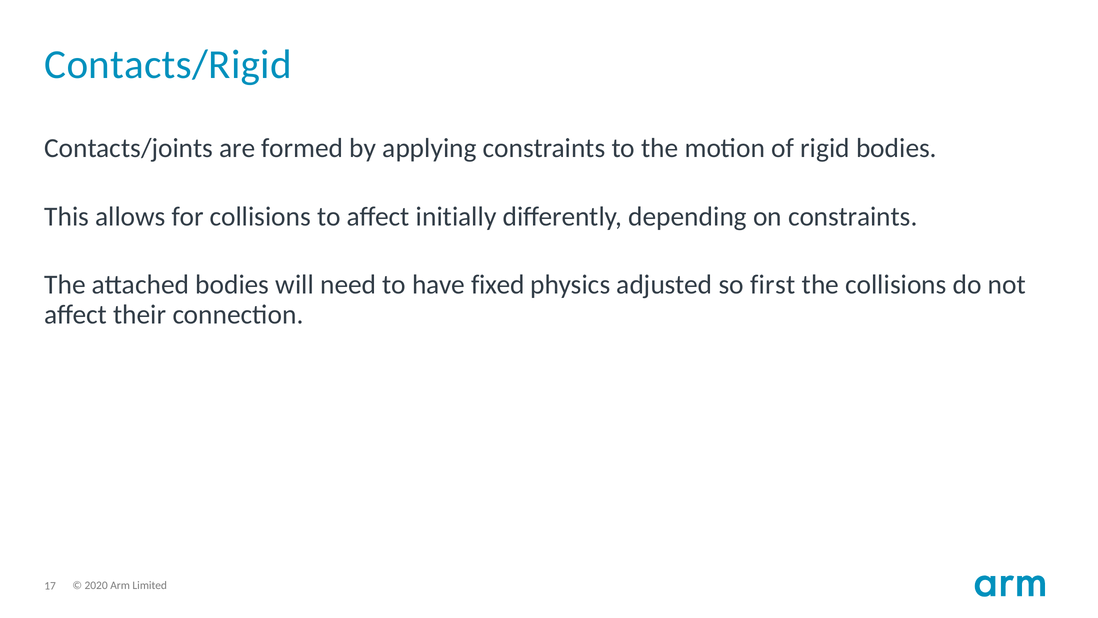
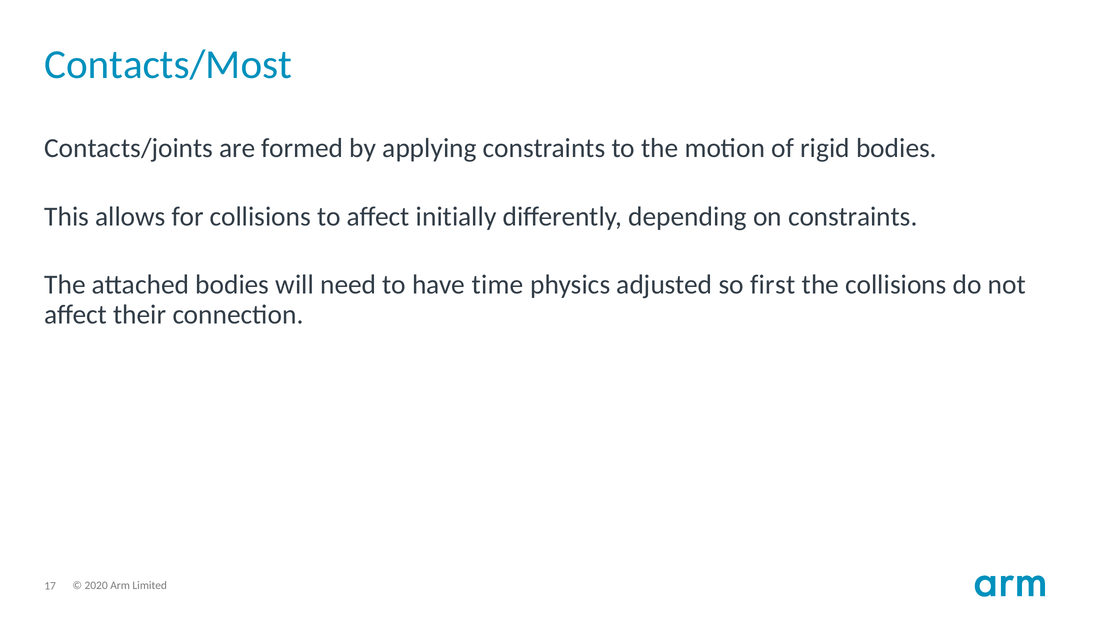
Contacts/Rigid: Contacts/Rigid -> Contacts/Most
fixed: fixed -> time
